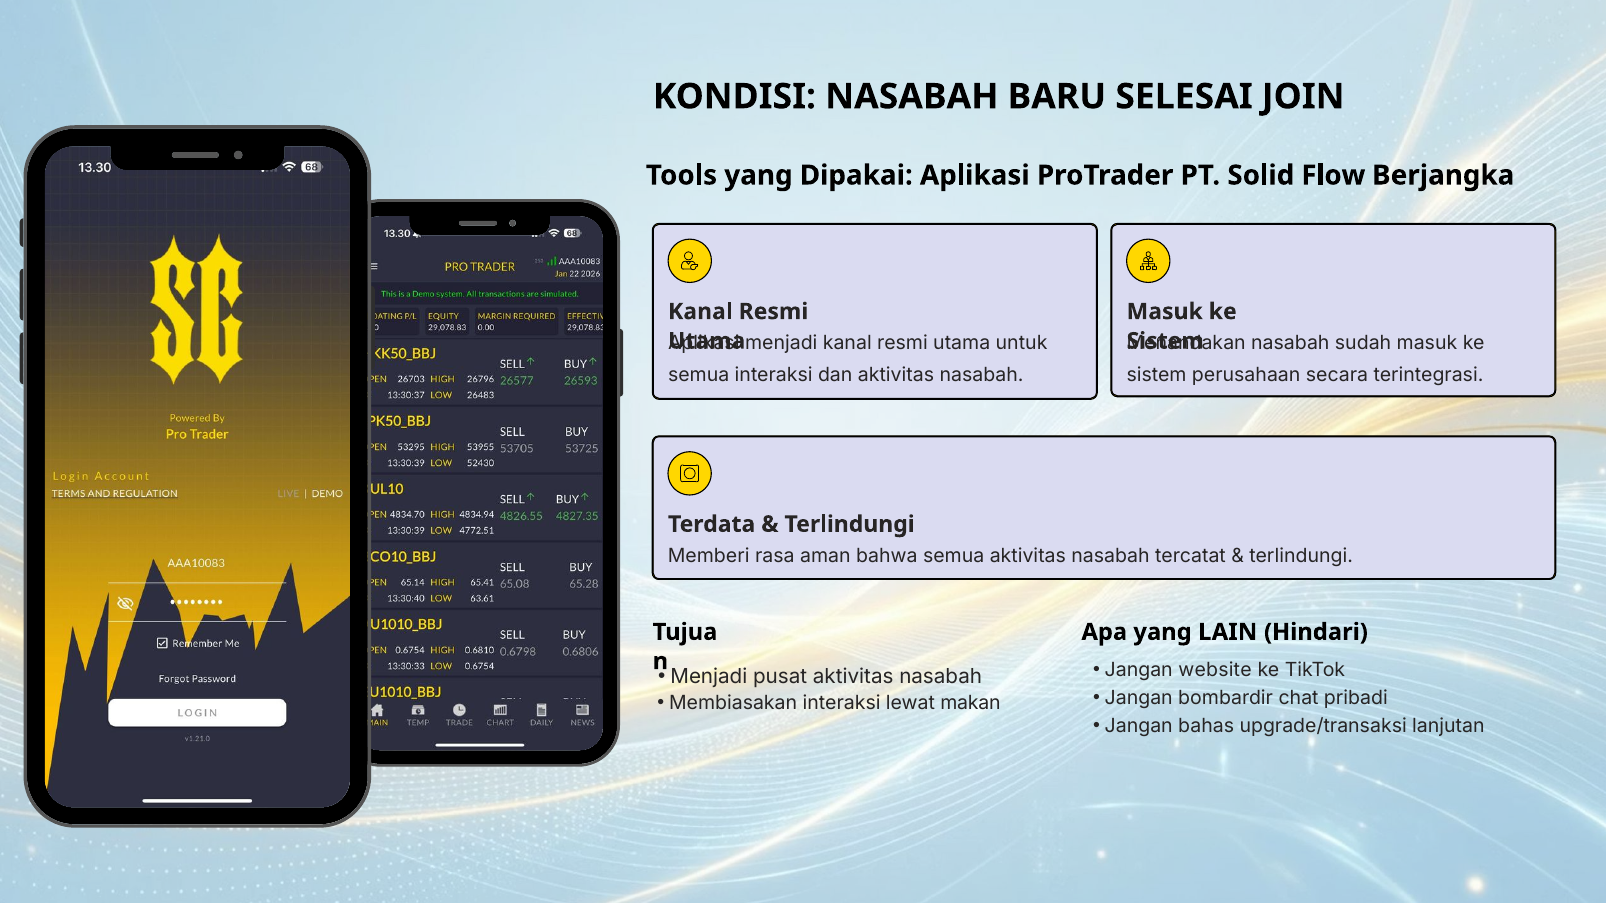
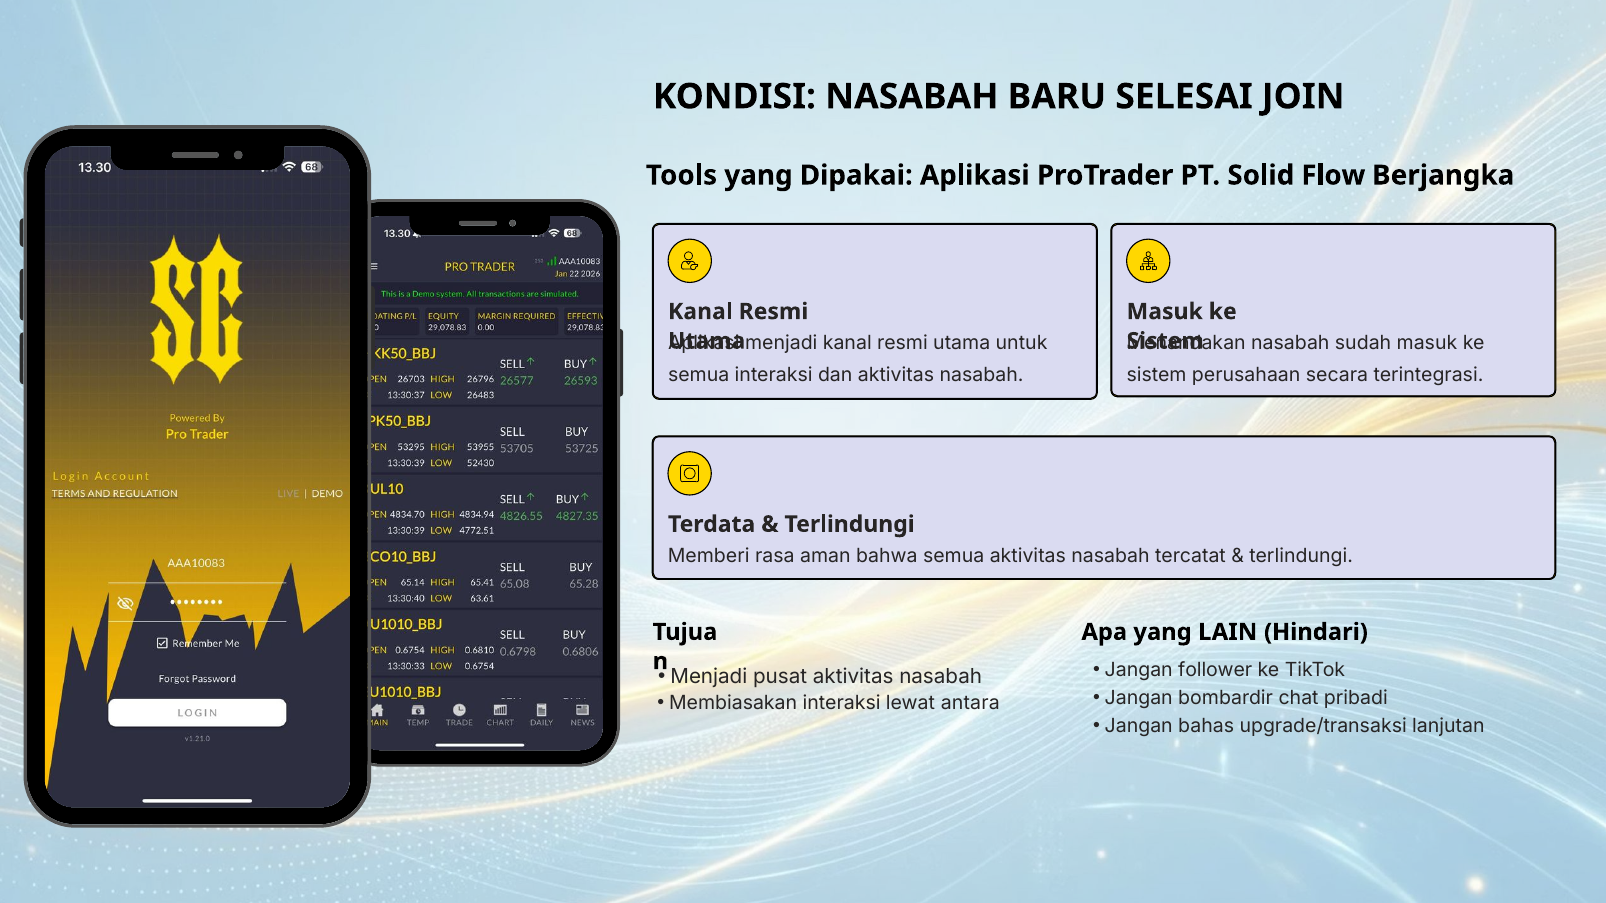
website: website -> follower
makan: makan -> antara
